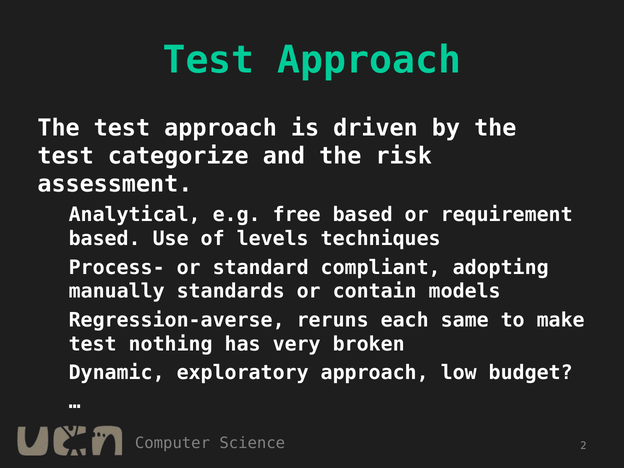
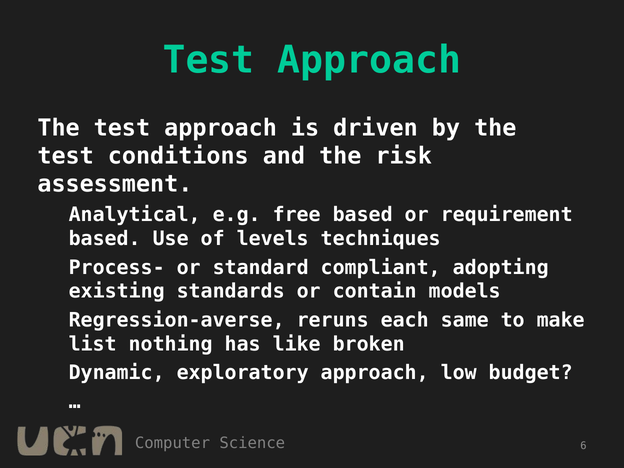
categorize: categorize -> conditions
manually: manually -> existing
test at (93, 344): test -> list
very: very -> like
2: 2 -> 6
